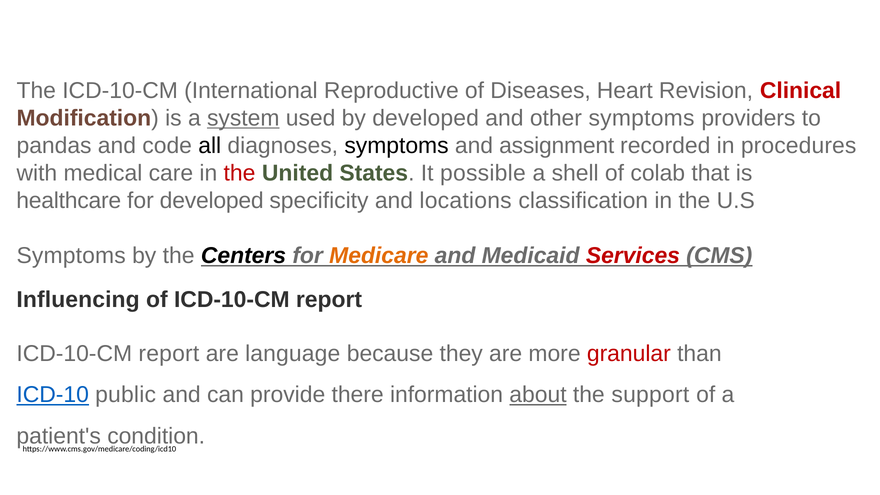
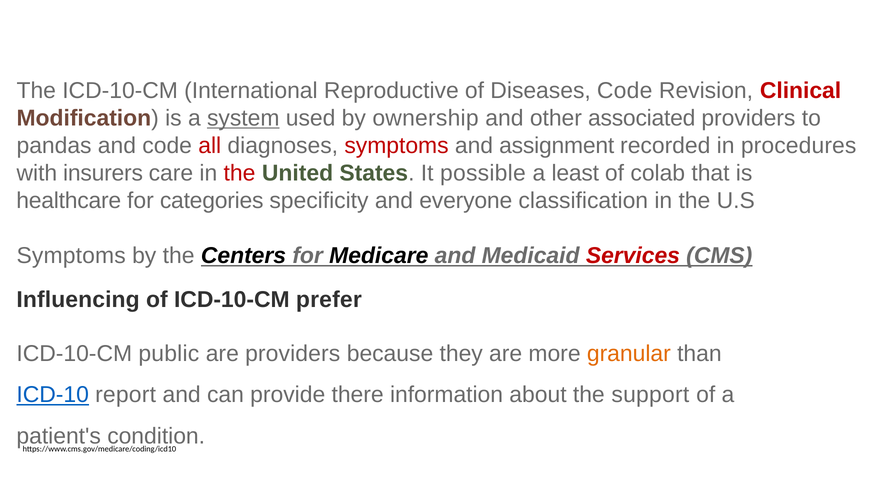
Diseases Heart: Heart -> Code
by developed: developed -> ownership
other symptoms: symptoms -> associated
all colour: black -> red
symptoms at (397, 146) colour: black -> red
medical: medical -> insurers
shell: shell -> least
for developed: developed -> categories
locations: locations -> everyone
Medicare colour: orange -> black
of ICD-10-CM report: report -> prefer
report at (169, 354): report -> public
are language: language -> providers
granular colour: red -> orange
public: public -> report
about underline: present -> none
